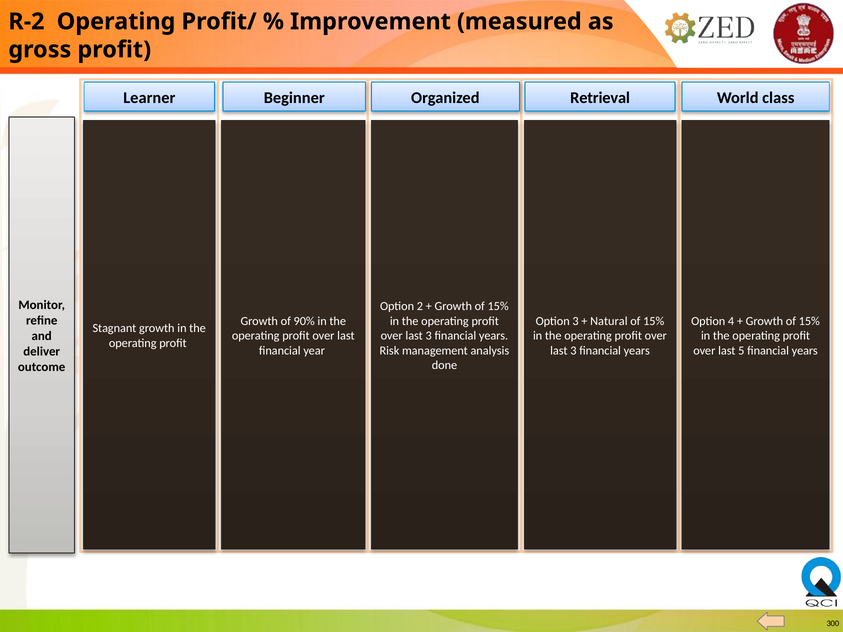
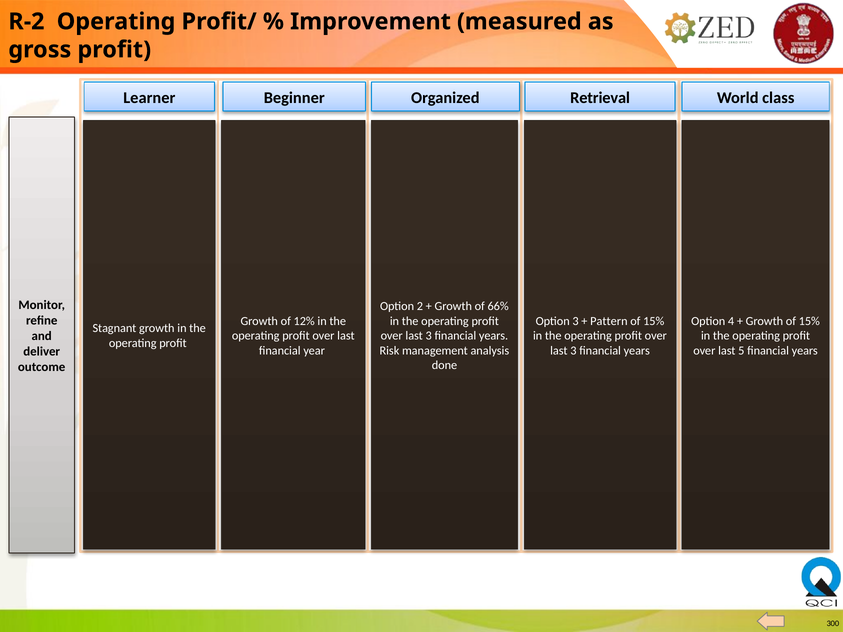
15% at (498, 306): 15% -> 66%
90%: 90% -> 12%
Natural: Natural -> Pattern
